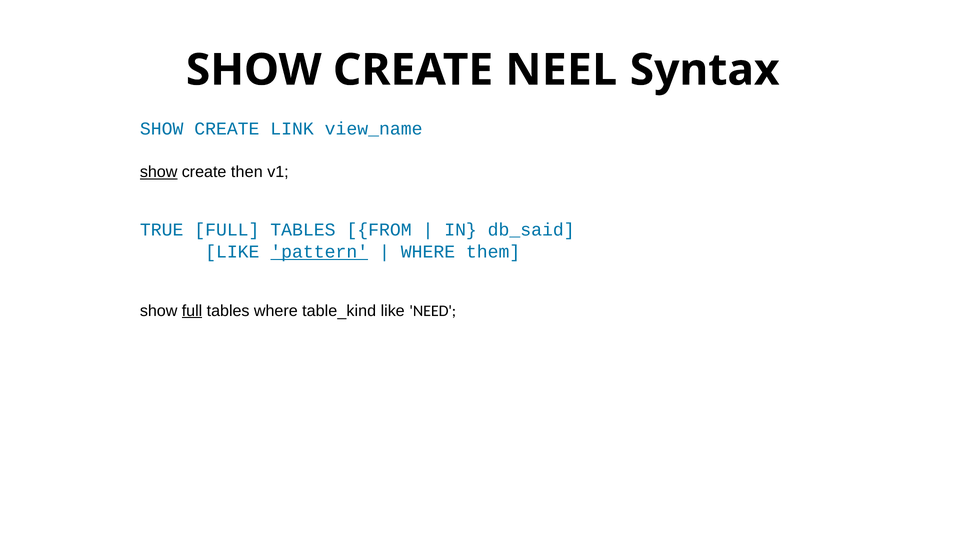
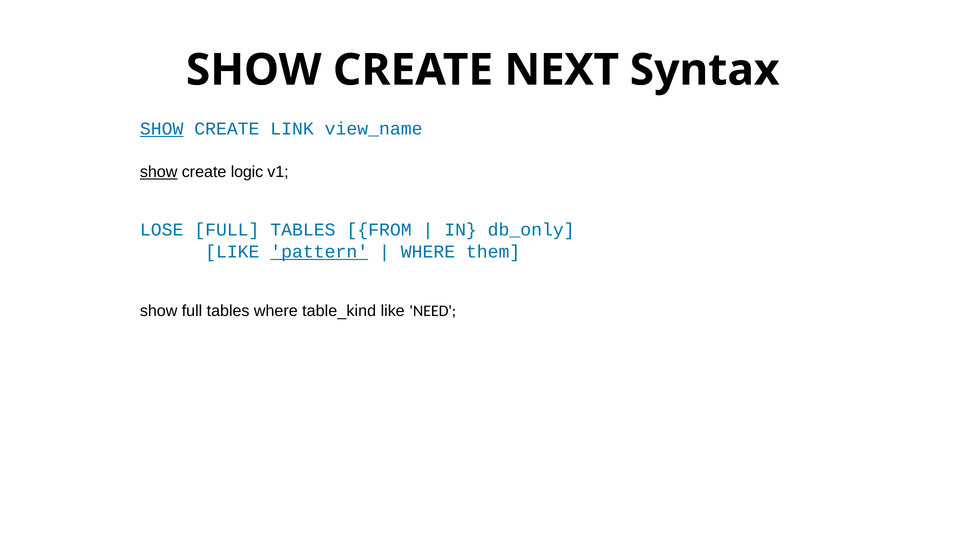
NEEL: NEEL -> NEXT
SHOW at (162, 129) underline: none -> present
then: then -> logic
TRUE: TRUE -> LOSE
db_said: db_said -> db_only
full at (192, 311) underline: present -> none
